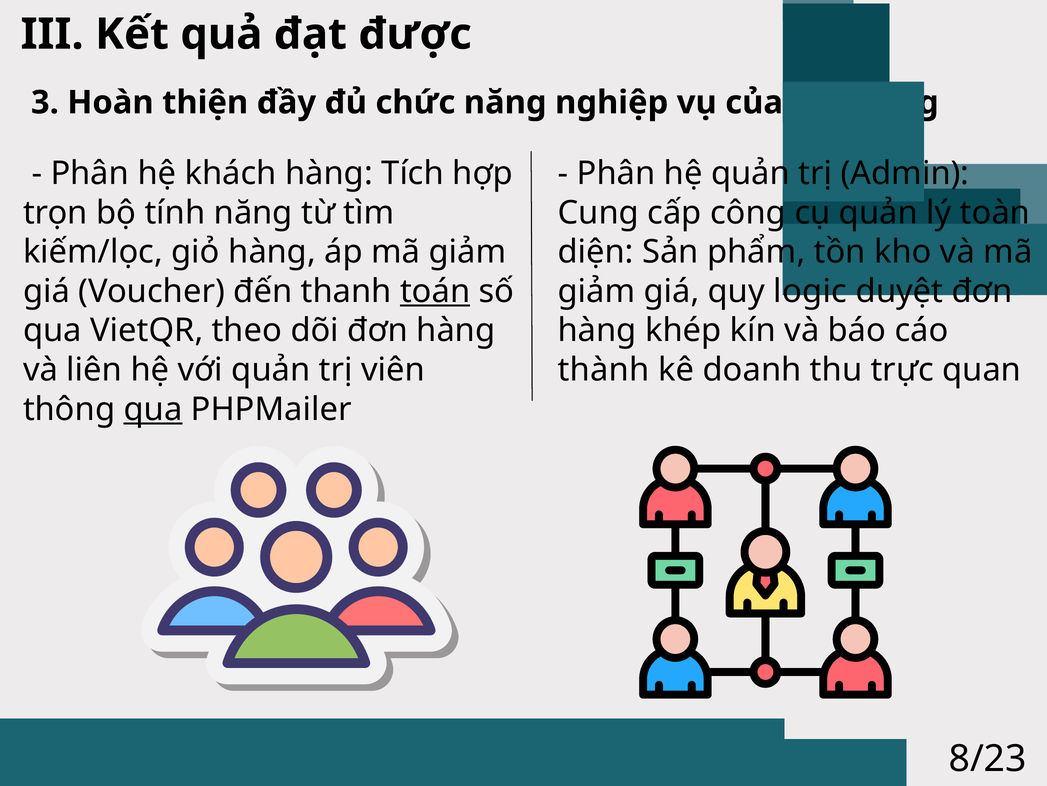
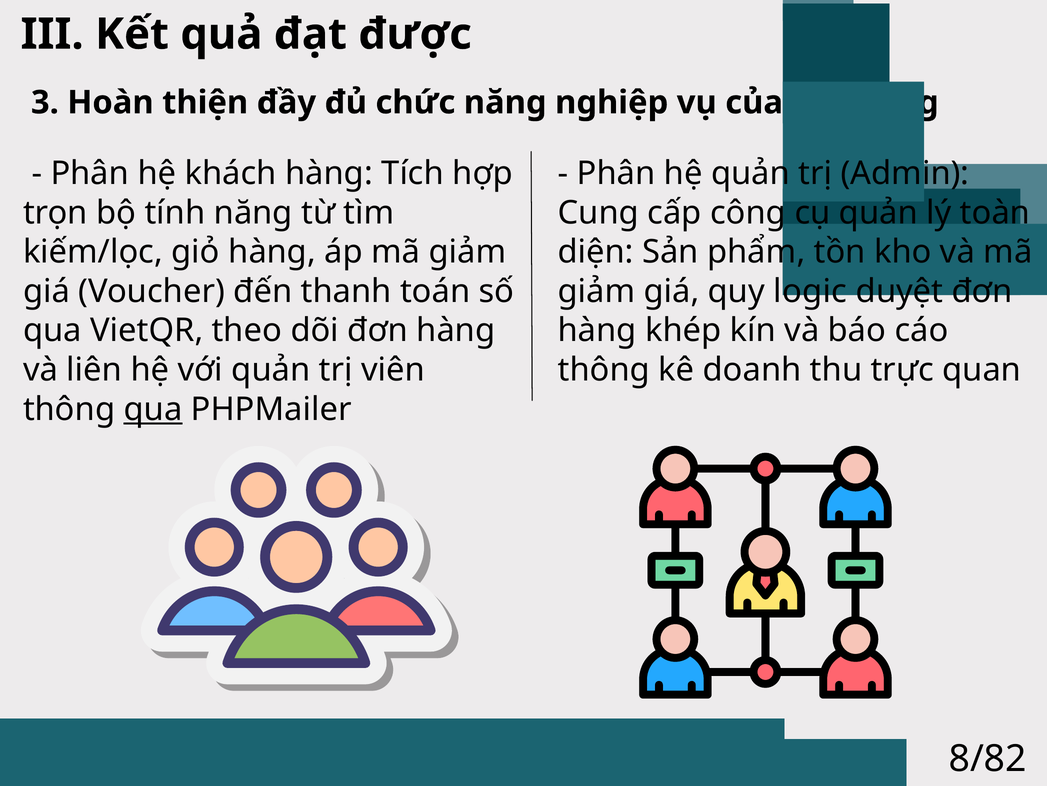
toán underline: present -> none
thành at (604, 370): thành -> thông
8/23: 8/23 -> 8/82
